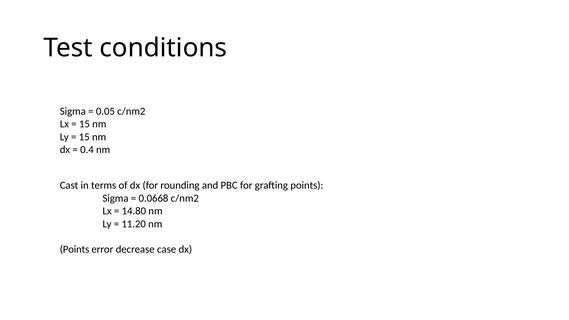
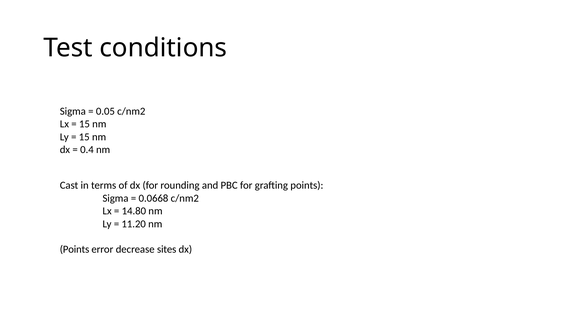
case: case -> sites
